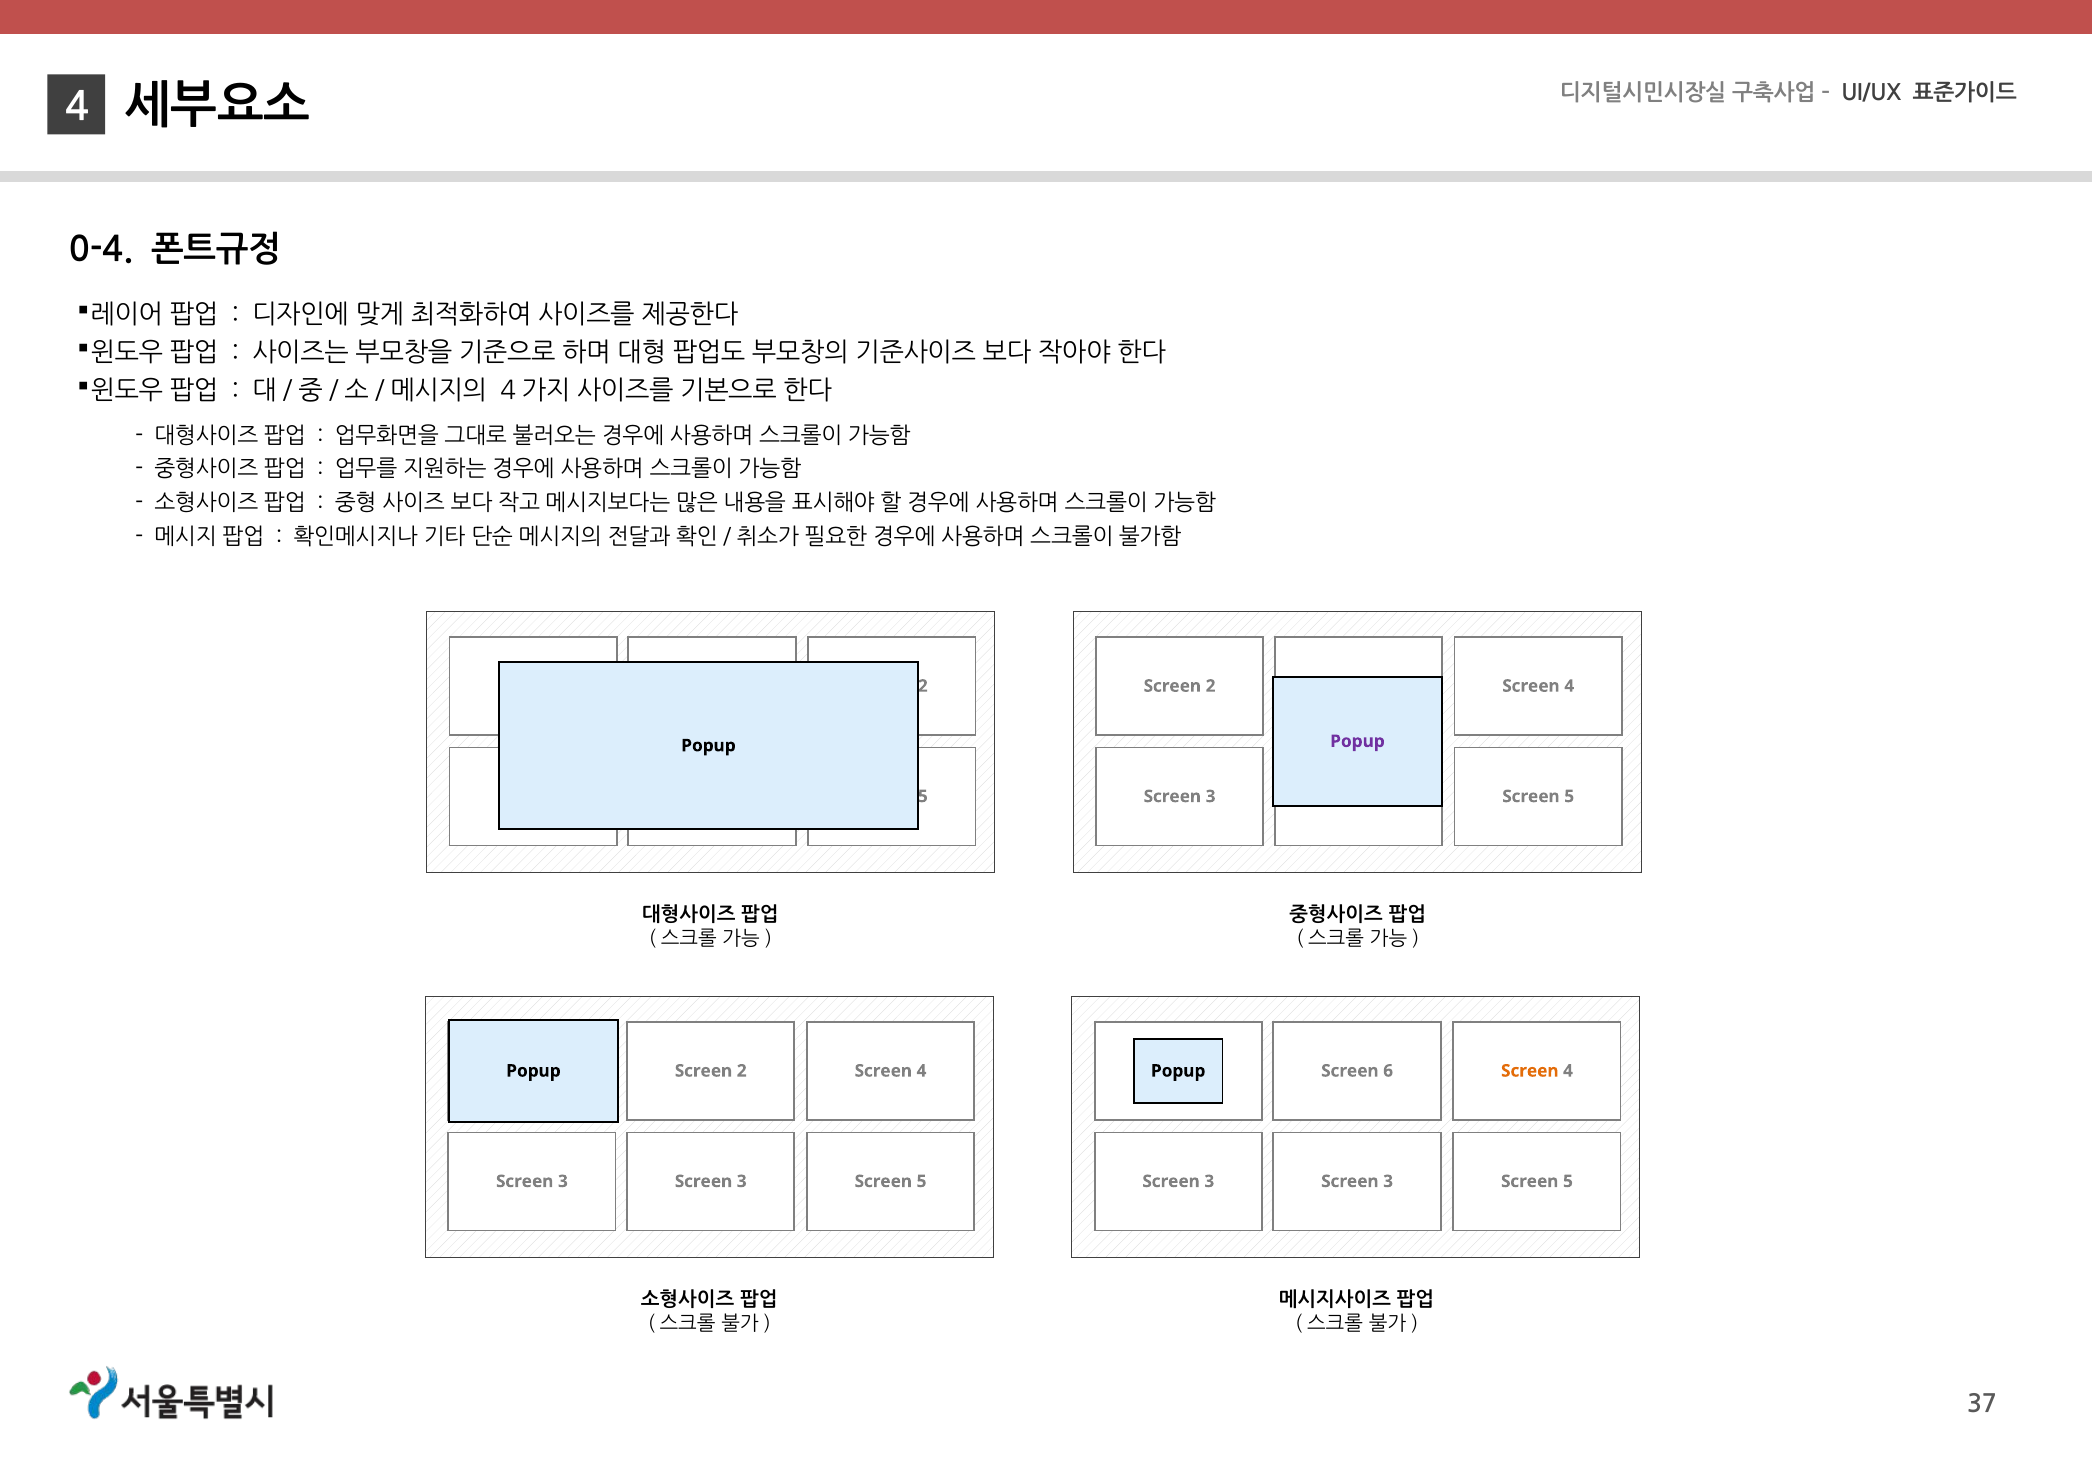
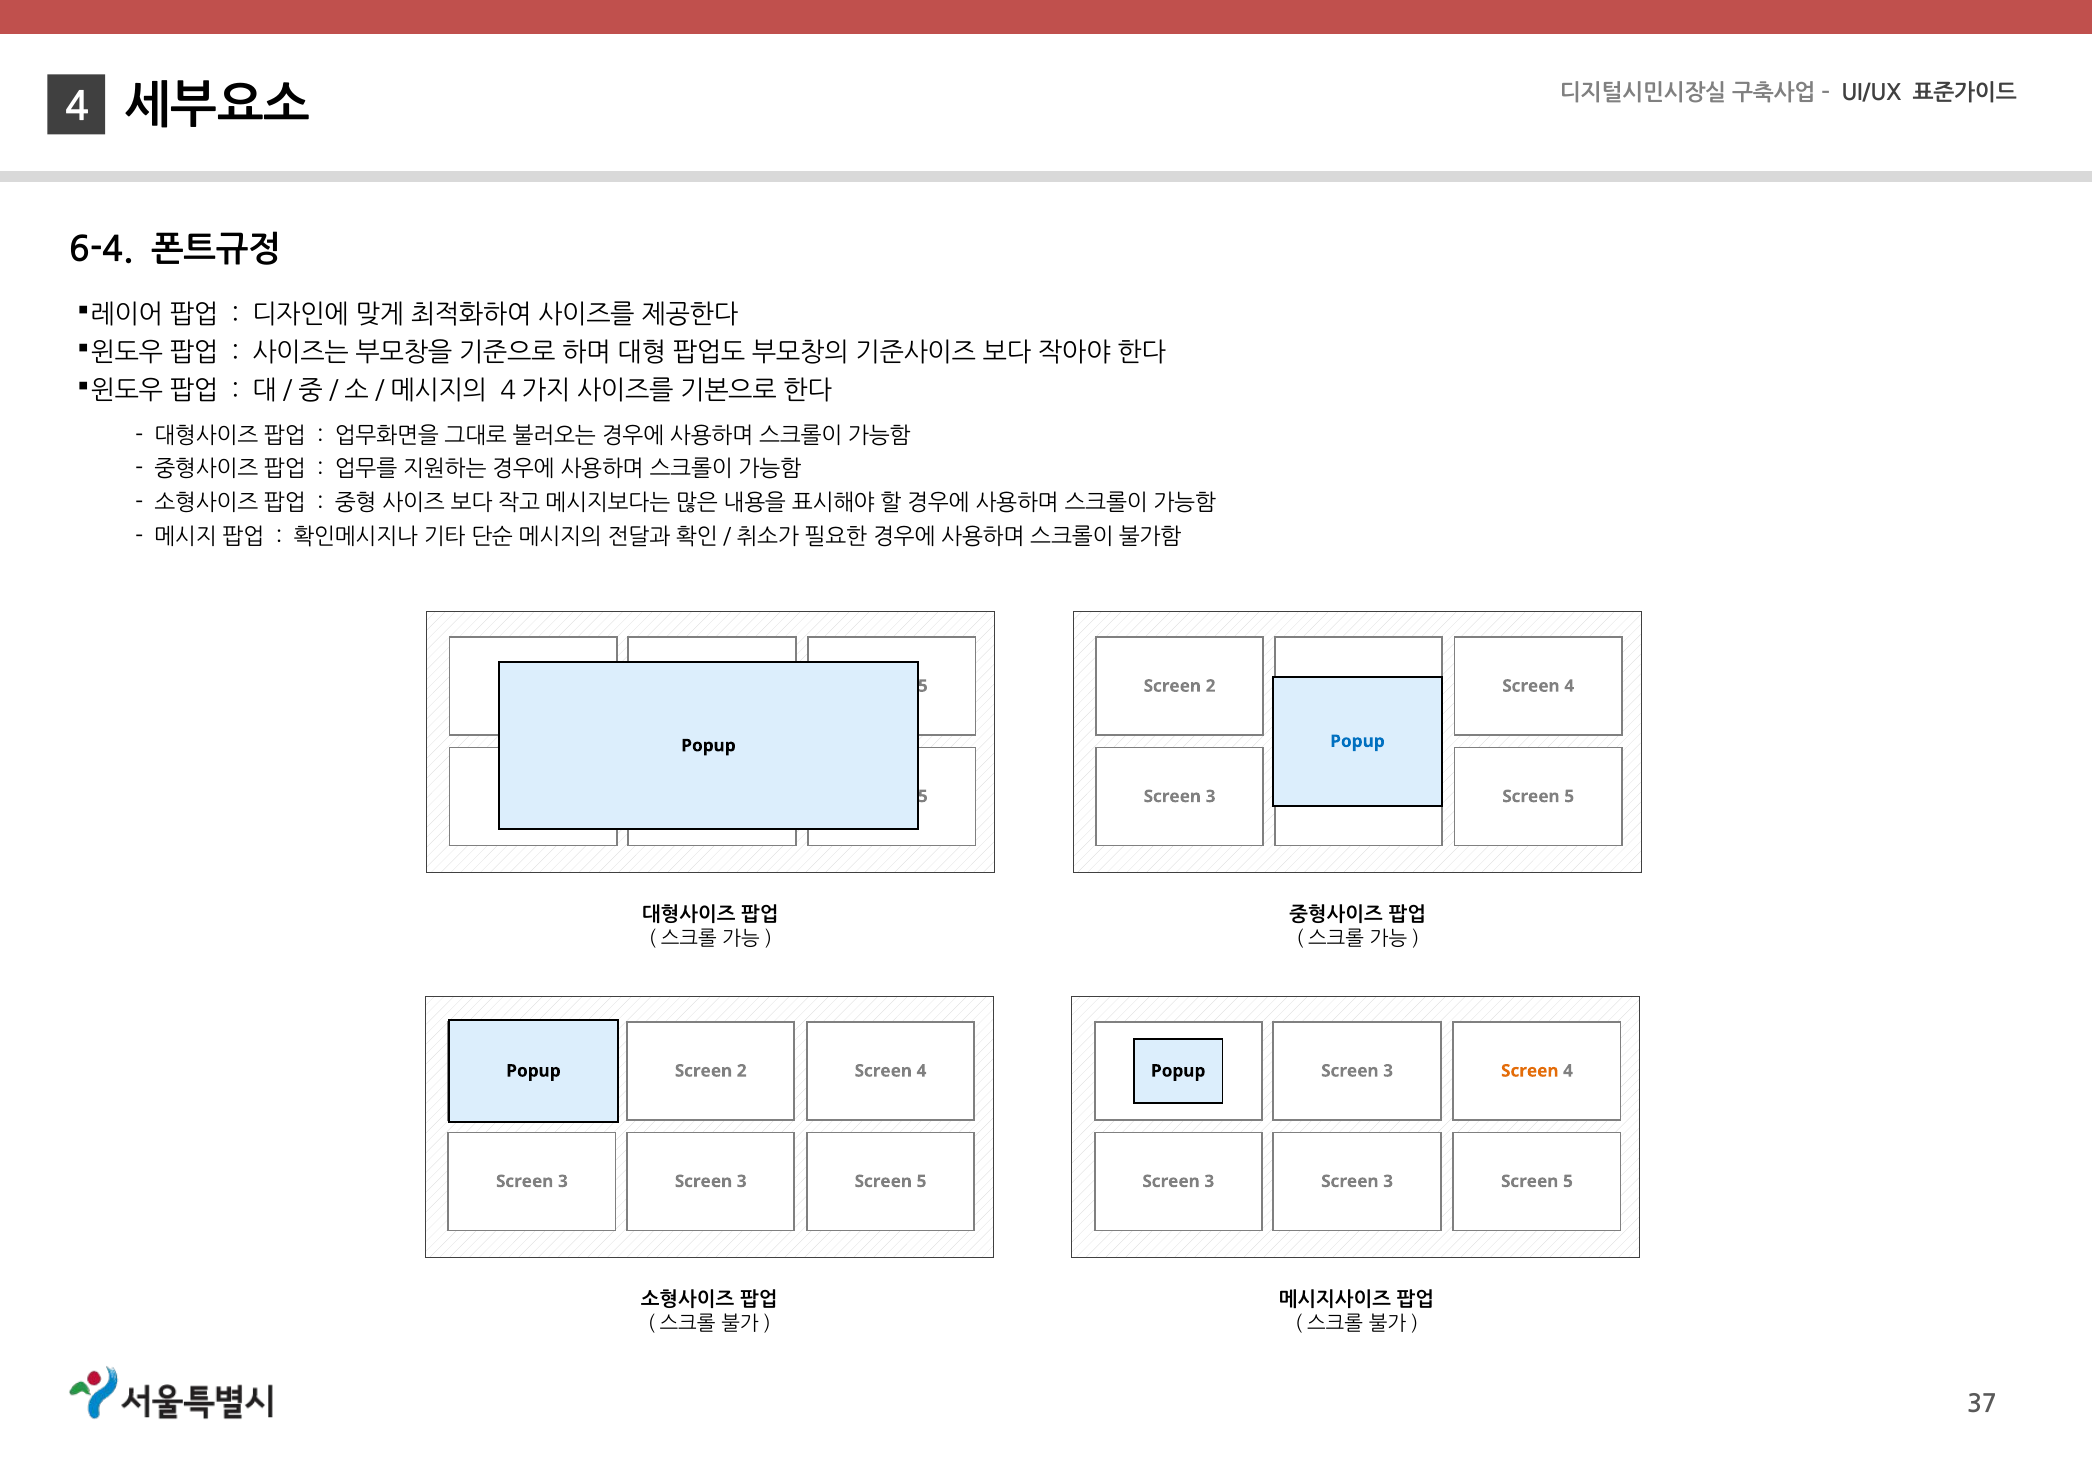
0-4: 0-4 -> 6-4
2 at (923, 686): 2 -> 5
Popup at (1357, 741) colour: purple -> blue
6 at (1388, 1070): 6 -> 3
